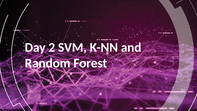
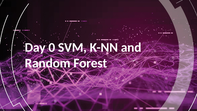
2: 2 -> 0
